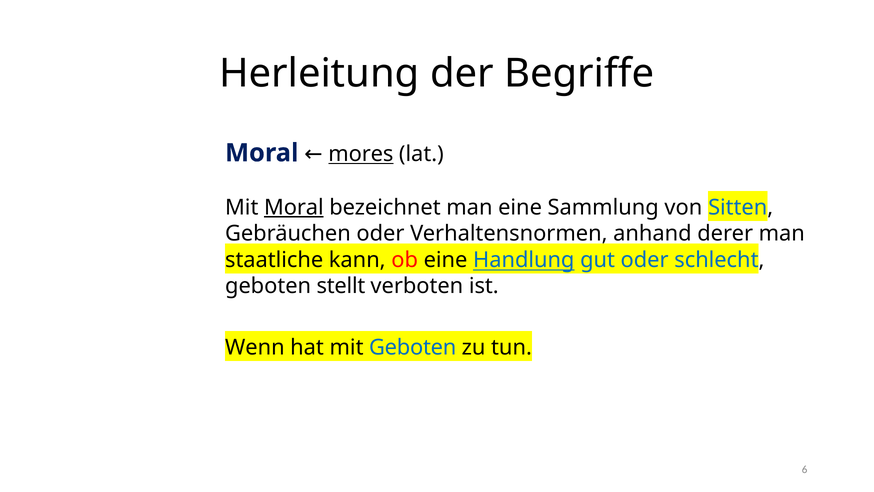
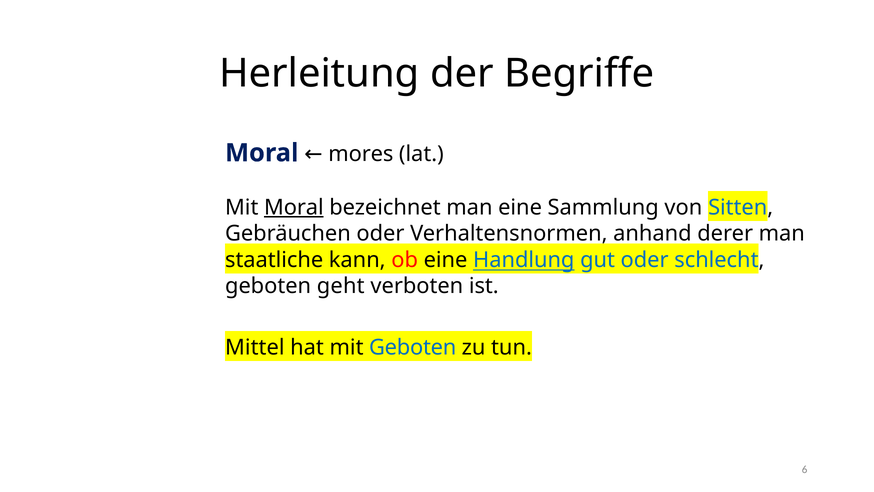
mores underline: present -> none
stellt: stellt -> geht
Wenn: Wenn -> Mittel
